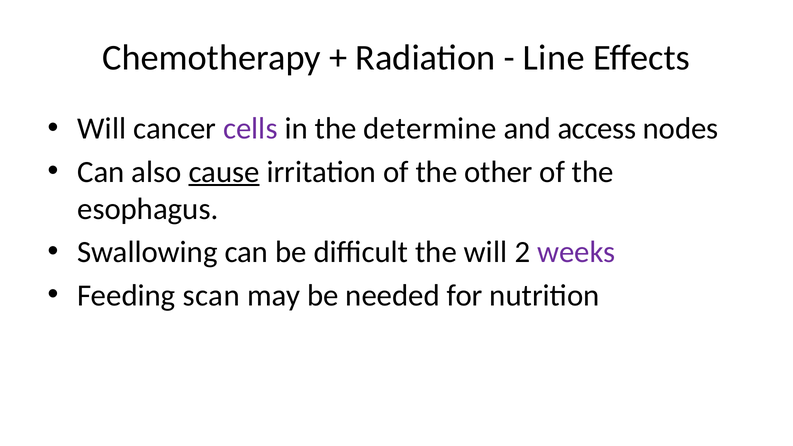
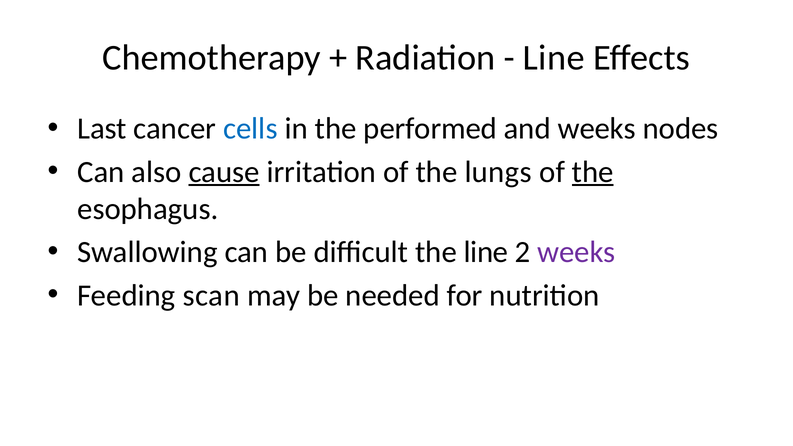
Will at (102, 129): Will -> Last
cells colour: purple -> blue
determine: determine -> performed
and access: access -> weeks
other: other -> lungs
the at (593, 172) underline: none -> present
the will: will -> line
